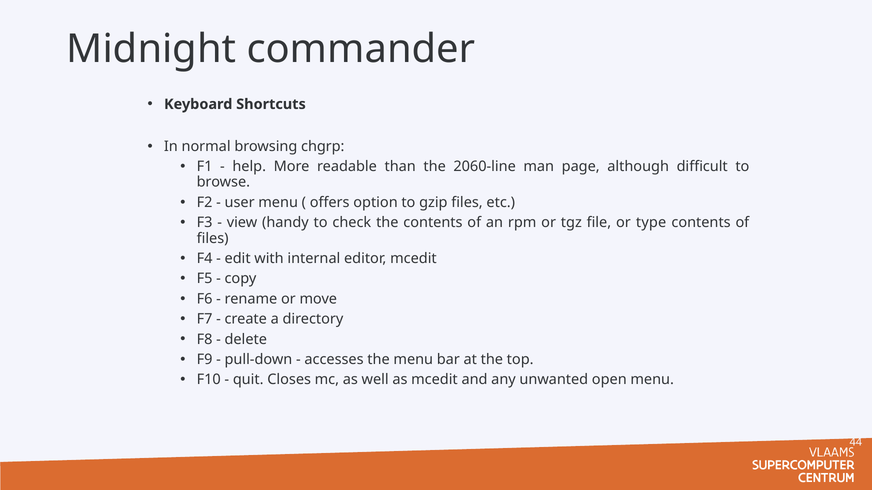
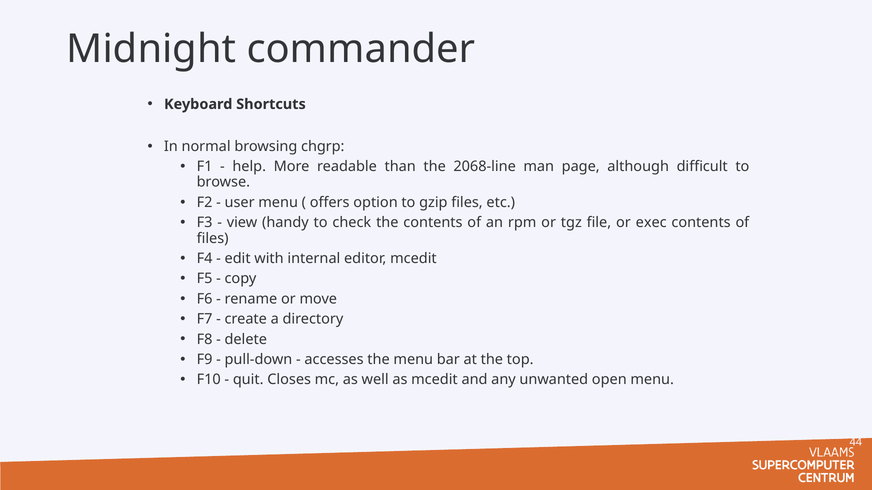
2060-line: 2060-line -> 2068-line
type: type -> exec
